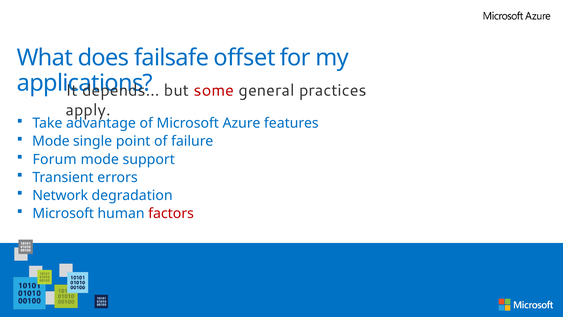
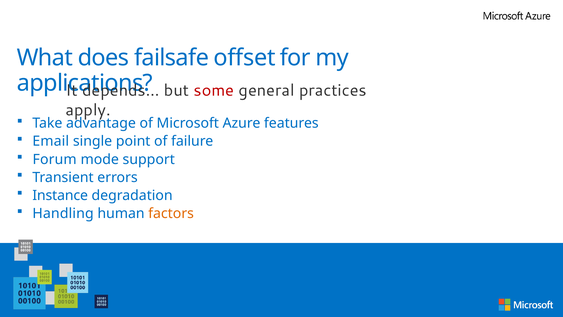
Mode at (51, 141): Mode -> Email
Network: Network -> Instance
Microsoft at (63, 213): Microsoft -> Handling
factors colour: red -> orange
